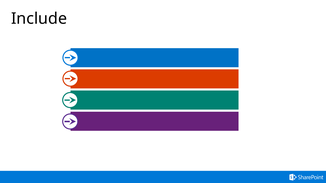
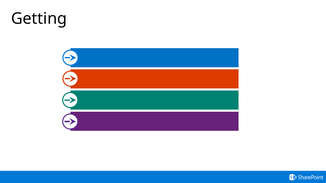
Include: Include -> Getting
